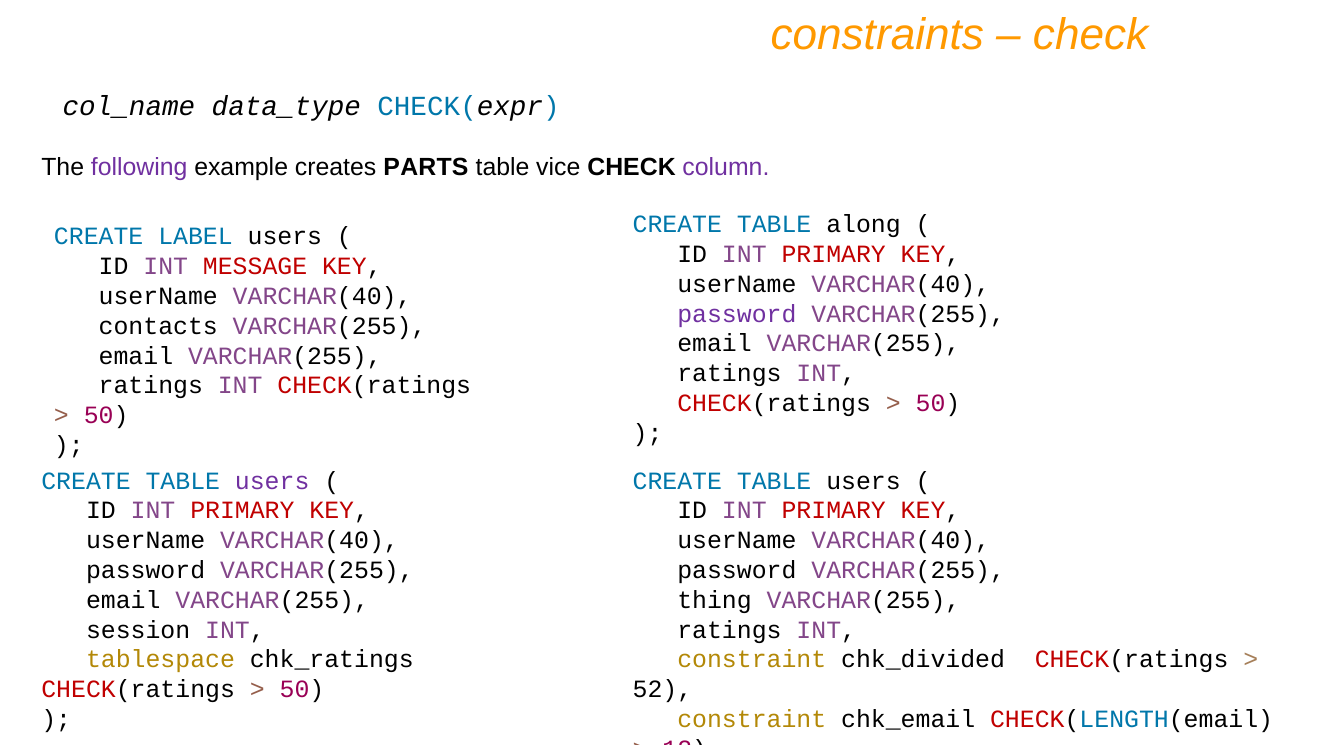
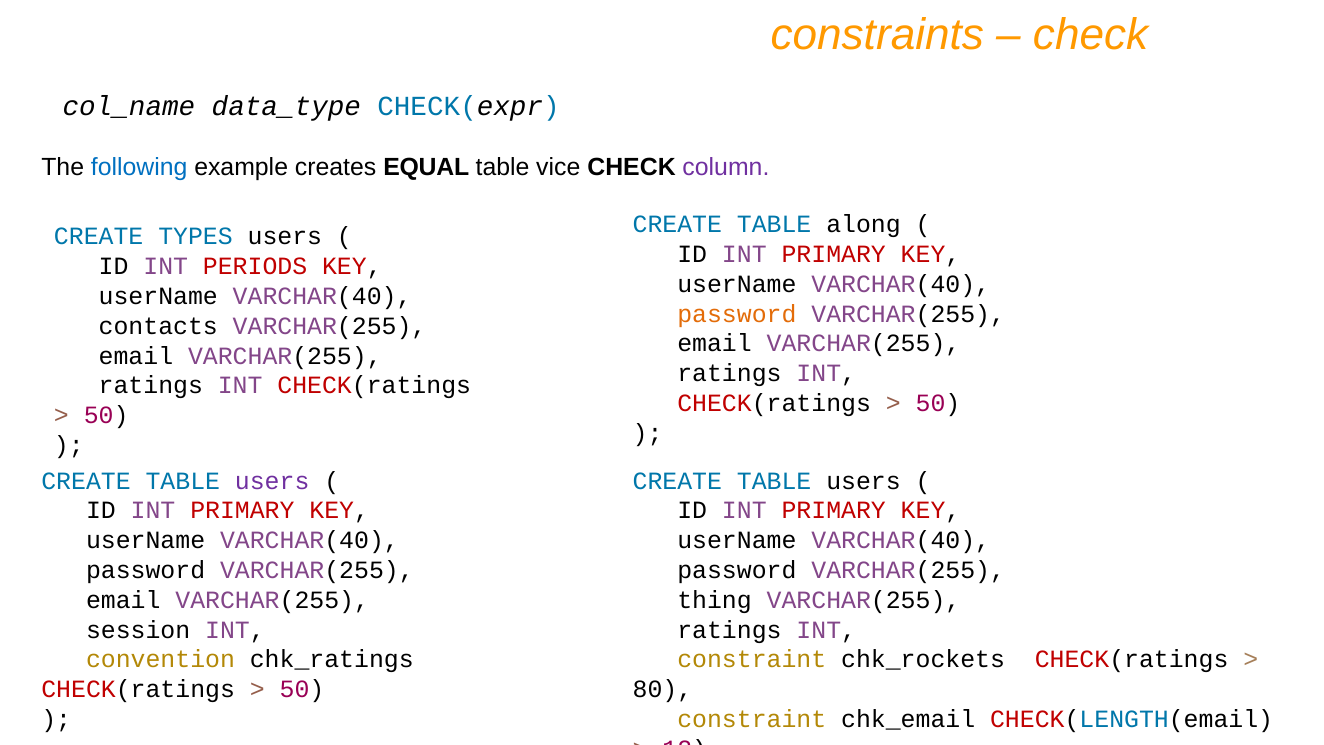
following colour: purple -> blue
PARTS: PARTS -> EQUAL
LABEL: LABEL -> TYPES
MESSAGE: MESSAGE -> PERIODS
password at (737, 314) colour: purple -> orange
tablespace: tablespace -> convention
chk_divided: chk_divided -> chk_rockets
52: 52 -> 80
